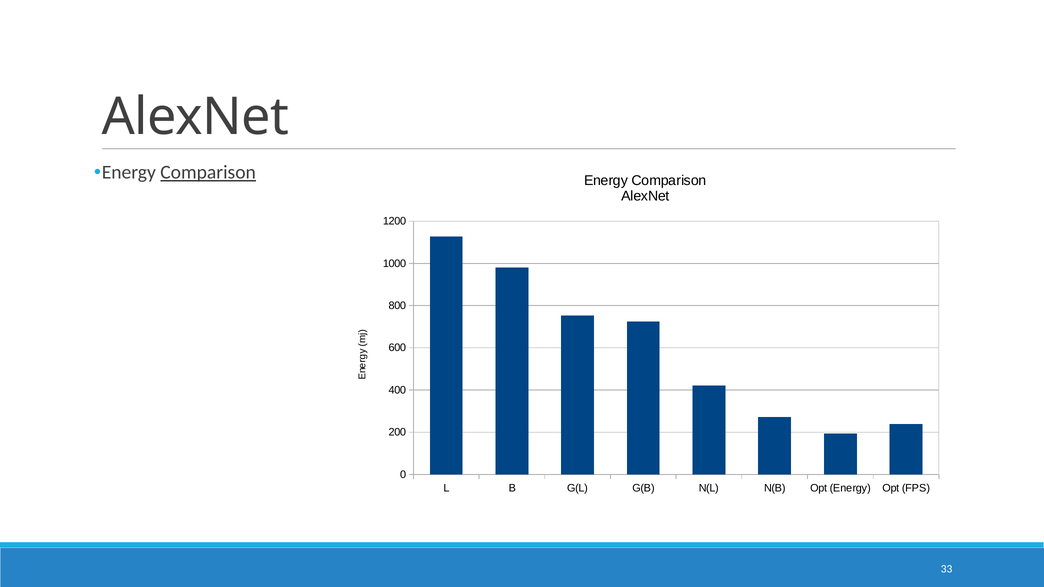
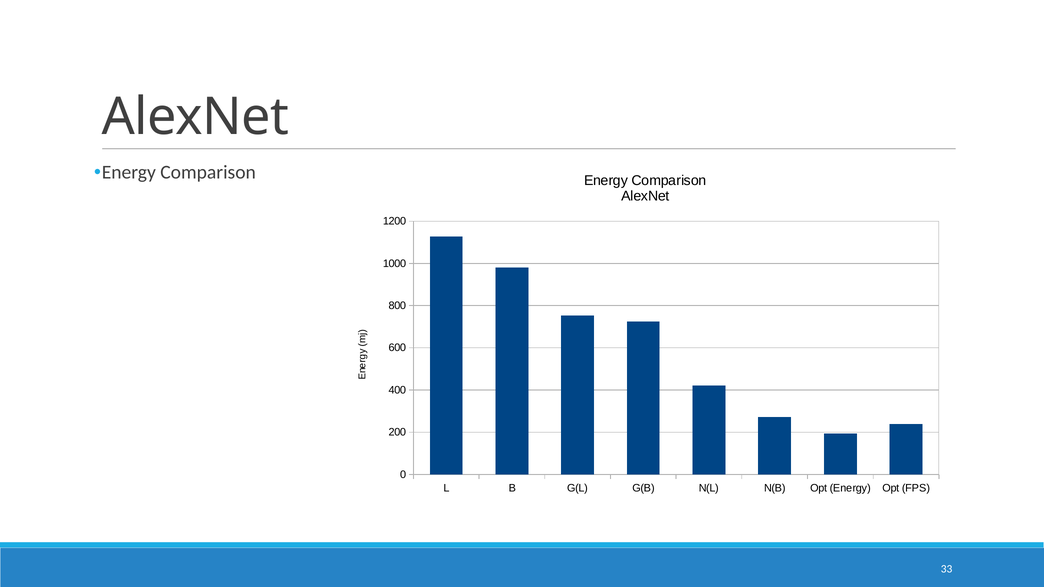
Comparison at (208, 172) underline: present -> none
